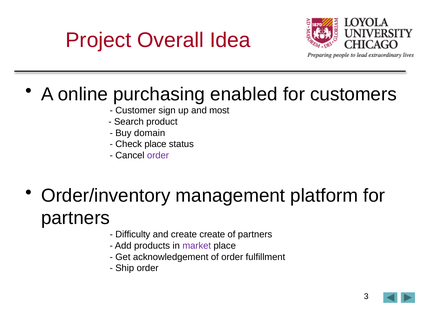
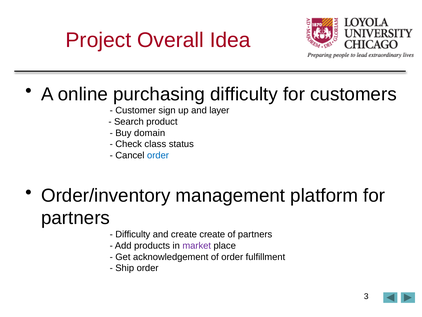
purchasing enabled: enabled -> difficulty
most: most -> layer
Check place: place -> class
order at (158, 155) colour: purple -> blue
